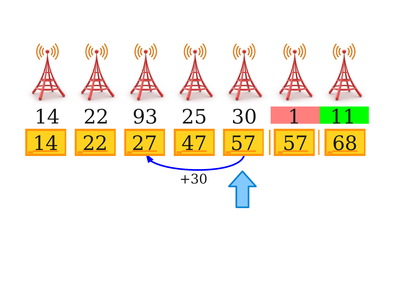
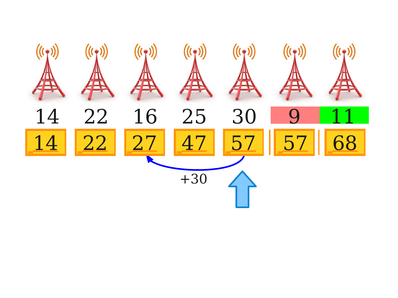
93: 93 -> 16
1: 1 -> 9
